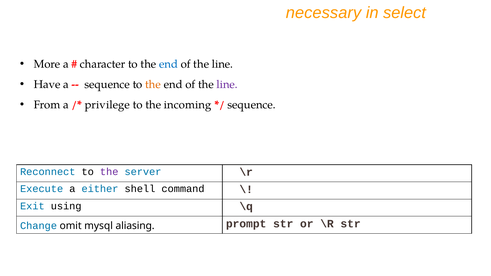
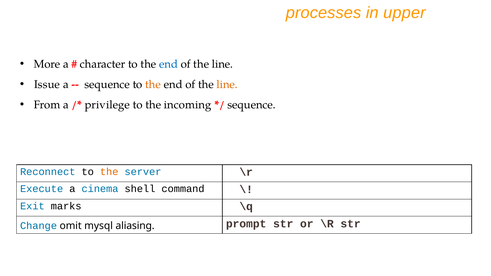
necessary: necessary -> processes
select: select -> upper
Have: Have -> Issue
line at (227, 85) colour: purple -> orange
the at (109, 172) colour: purple -> orange
either: either -> cinema
using: using -> marks
